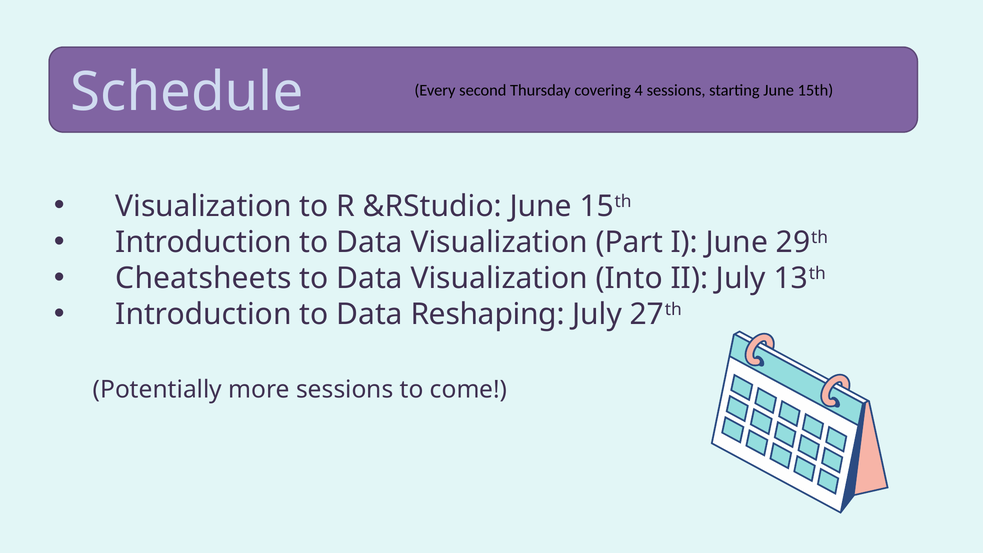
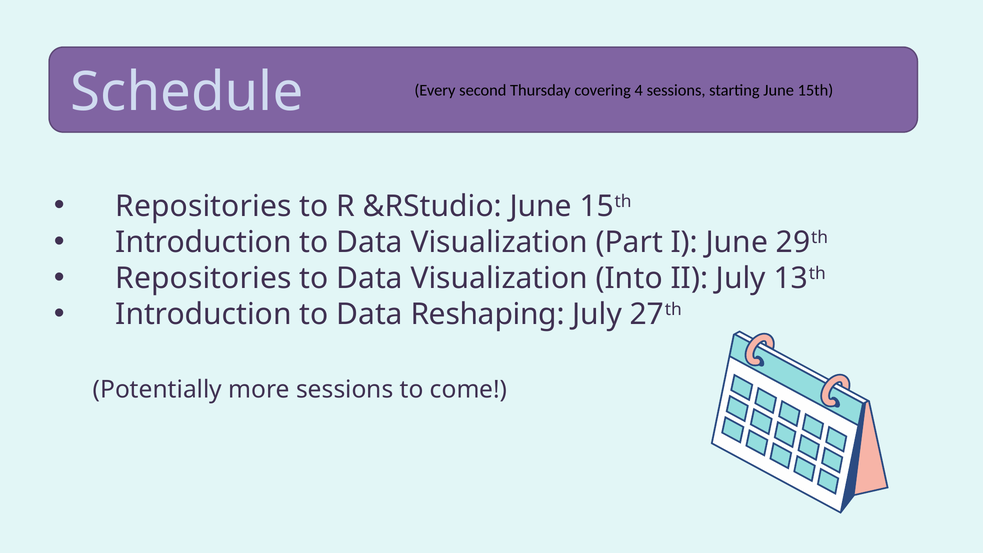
Visualization at (204, 206): Visualization -> Repositories
Cheatsheets at (203, 278): Cheatsheets -> Repositories
